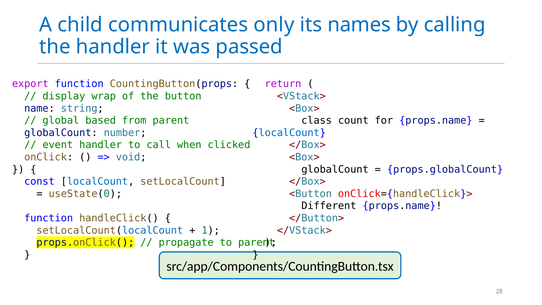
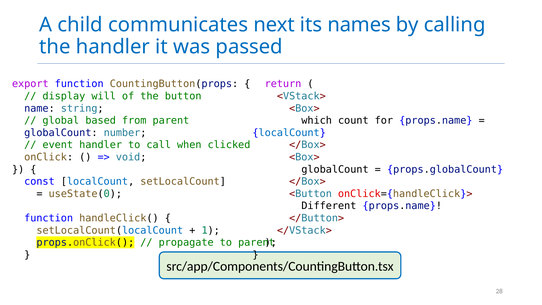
only: only -> next
wrap: wrap -> will
class: class -> which
